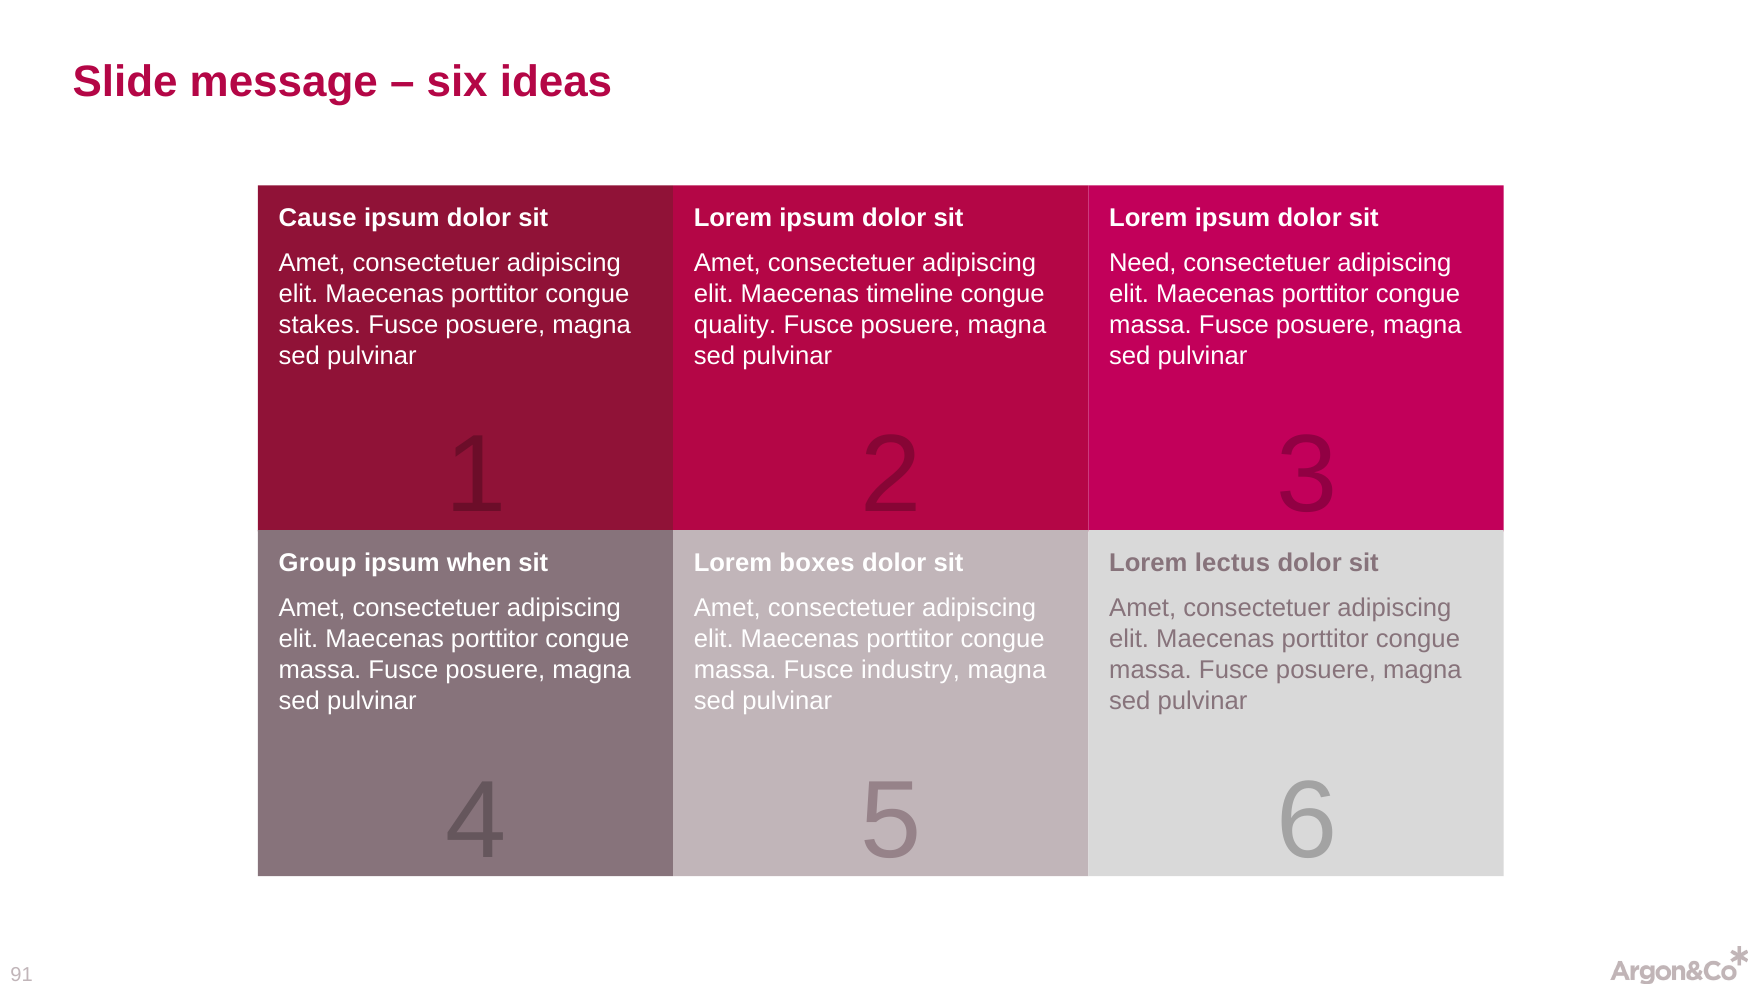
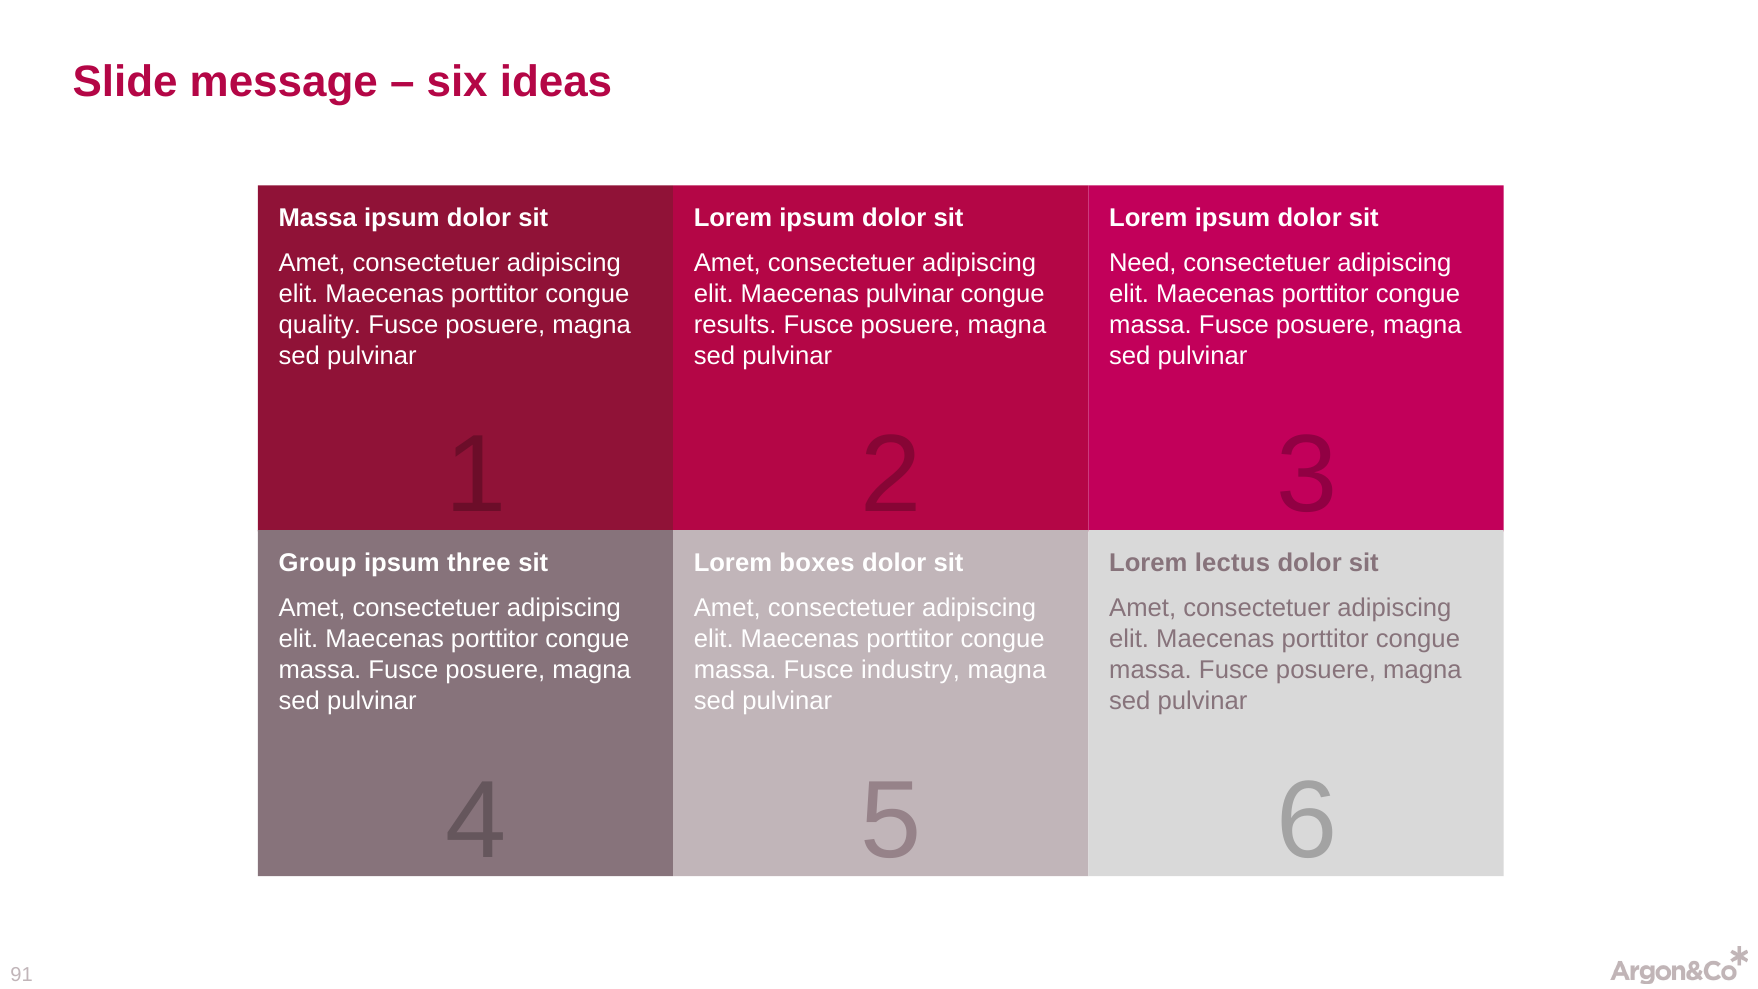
Cause at (318, 218): Cause -> Massa
Maecenas timeline: timeline -> pulvinar
stakes: stakes -> quality
quality: quality -> results
when: when -> three
